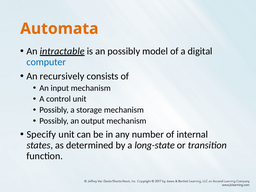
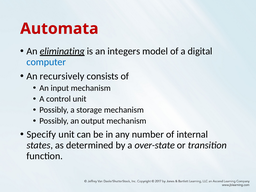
Automata colour: orange -> red
intractable: intractable -> eliminating
an possibly: possibly -> integers
long-state: long-state -> over-state
